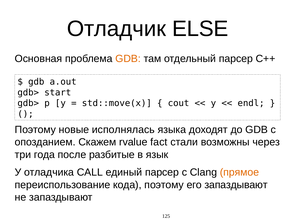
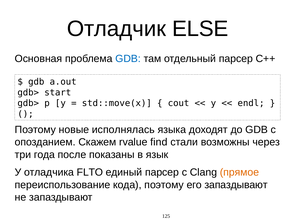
GDB at (128, 59) colour: orange -> blue
fact: fact -> find
разбитые: разбитые -> показаны
CALL: CALL -> FLTO
